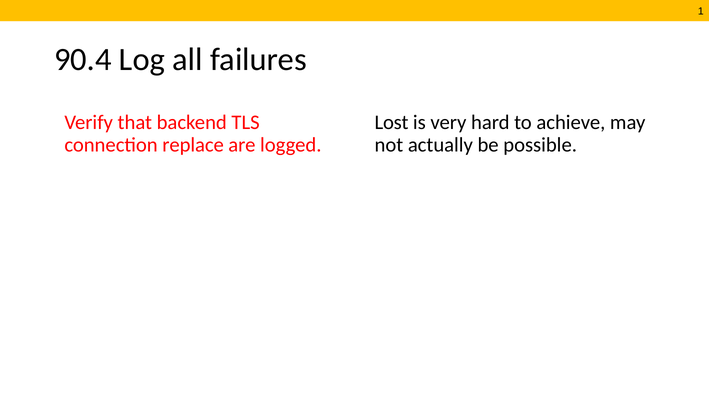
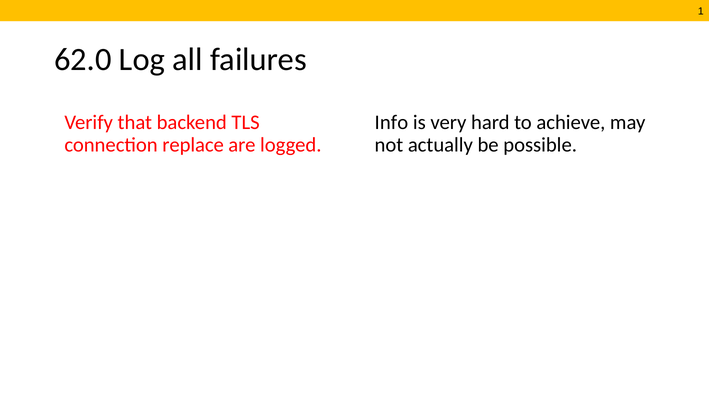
90.4: 90.4 -> 62.0
Lost: Lost -> Info
